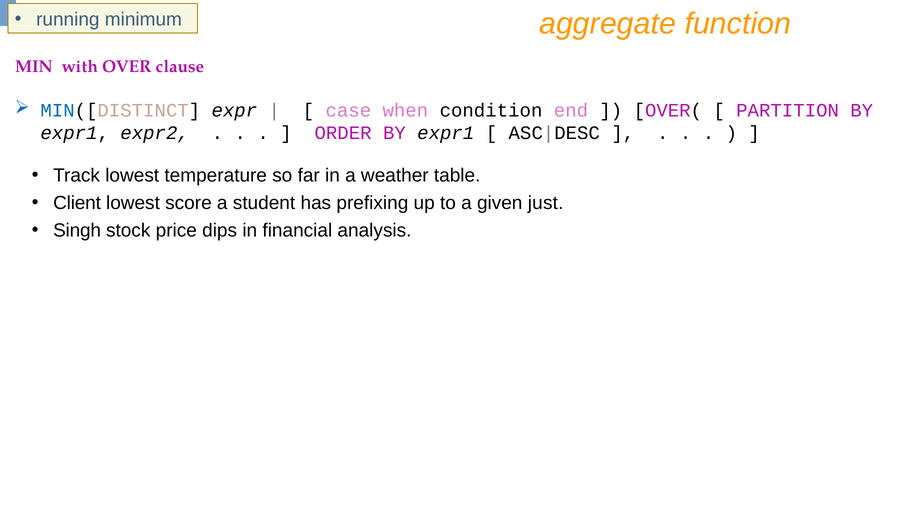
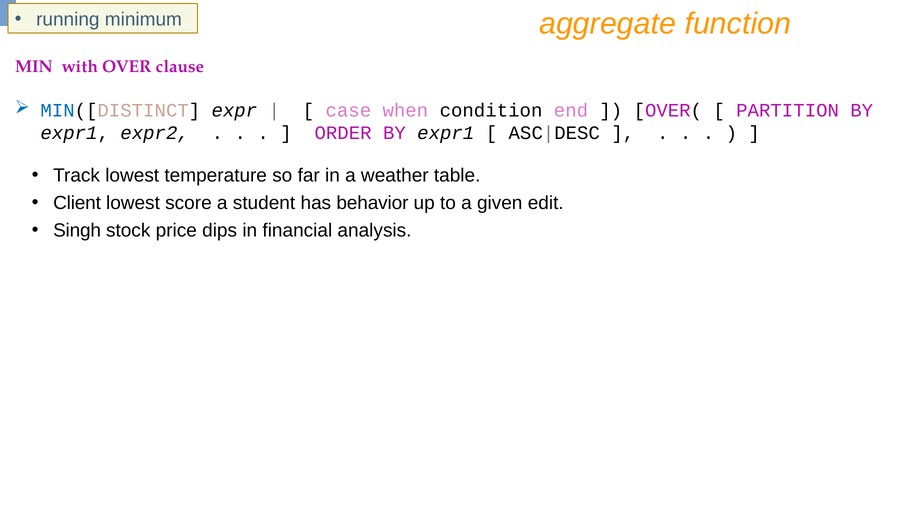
prefixing: prefixing -> behavior
just: just -> edit
